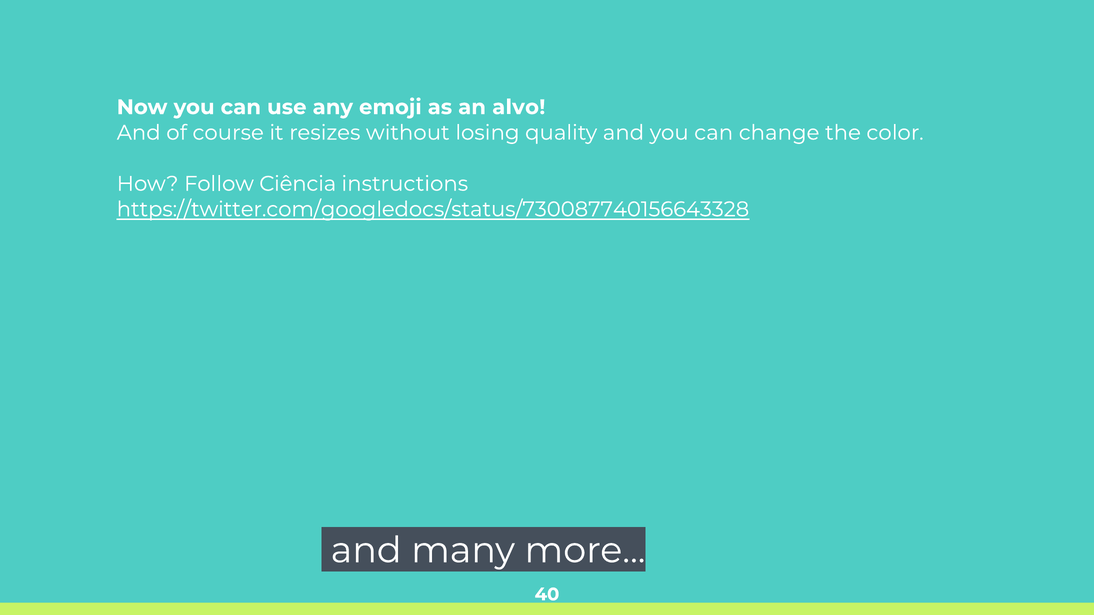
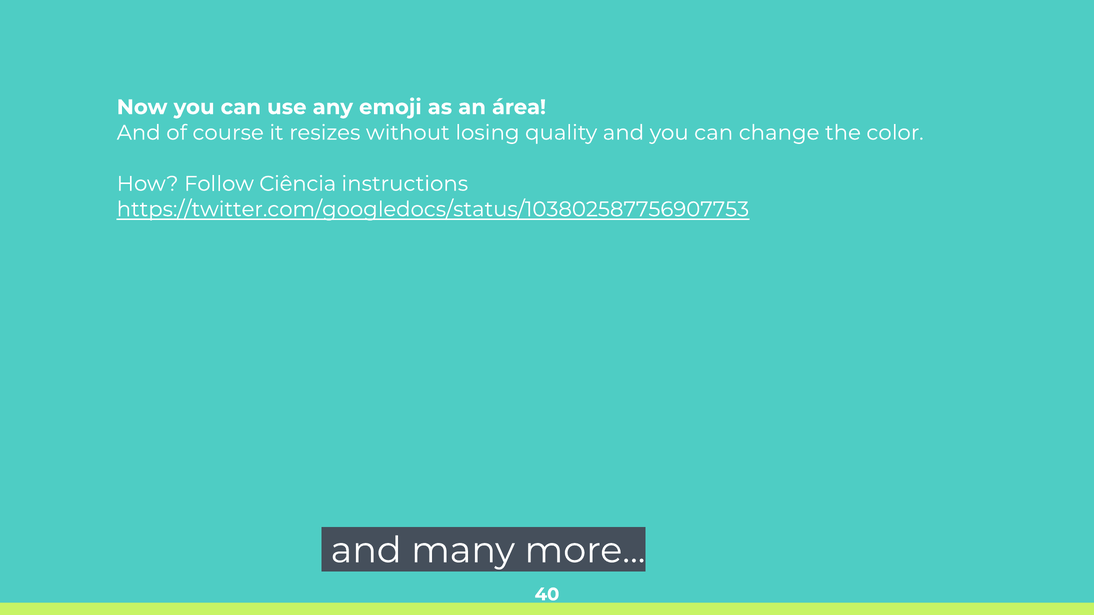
alvo: alvo -> área
https://twitter.com/googledocs/status/730087740156643328: https://twitter.com/googledocs/status/730087740156643328 -> https://twitter.com/googledocs/status/103802587756907753
